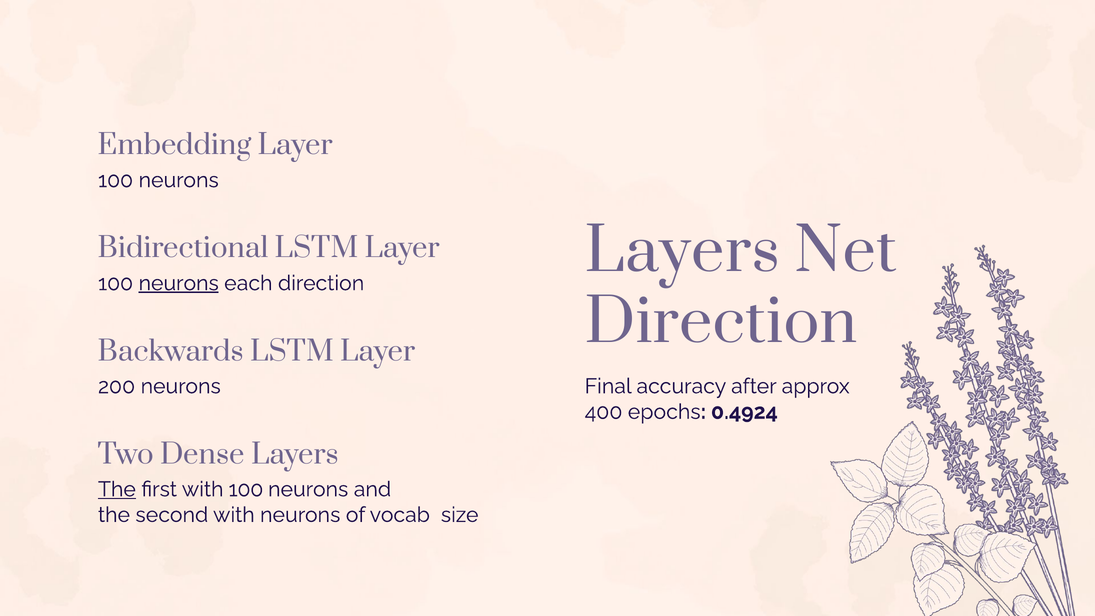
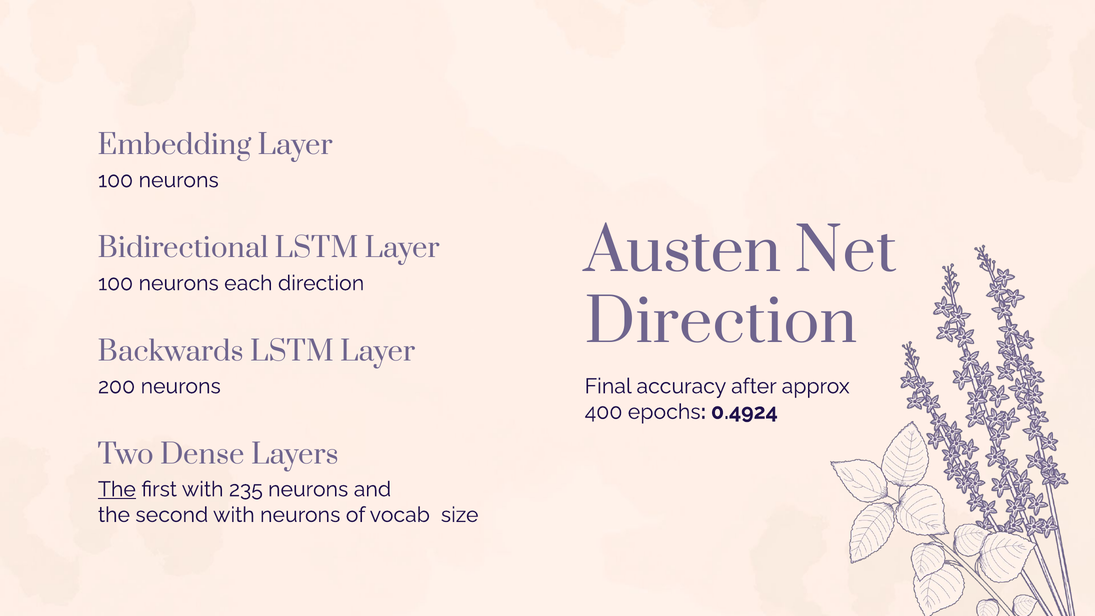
Layers at (682, 252): Layers -> Austen
neurons at (179, 283) underline: present -> none
with 100: 100 -> 235
